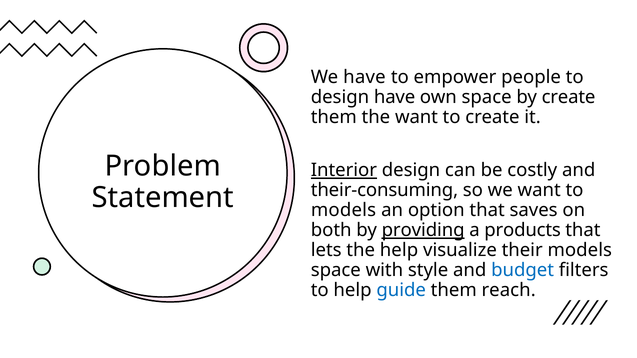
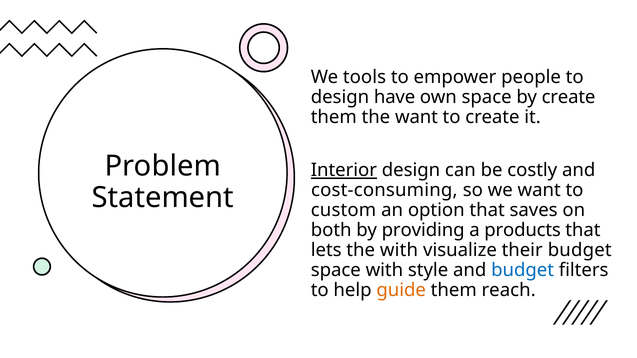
We have: have -> tools
their-consuming: their-consuming -> cost-consuming
models at (343, 210): models -> custom
providing underline: present -> none
the help: help -> with
their models: models -> budget
guide colour: blue -> orange
